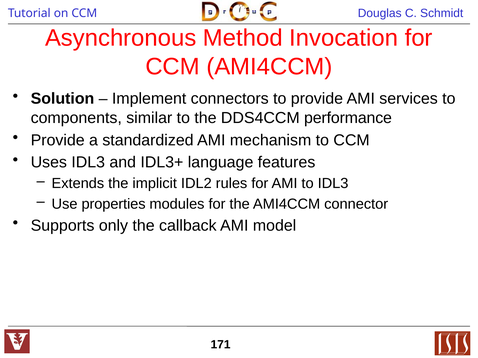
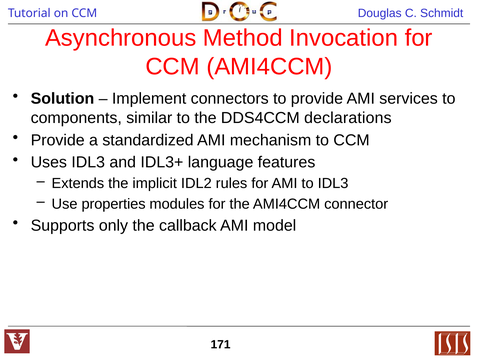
performance: performance -> declarations
